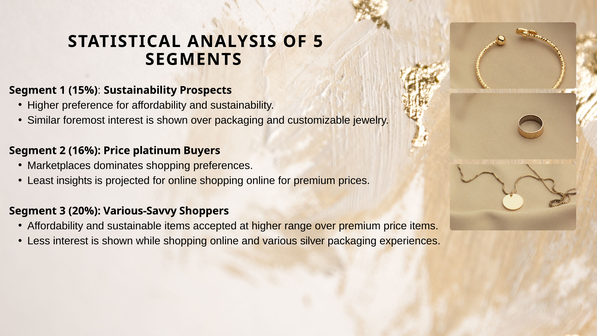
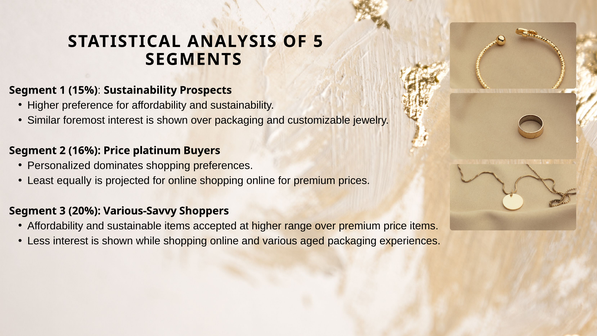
Marketplaces: Marketplaces -> Personalized
insights: insights -> equally
silver: silver -> aged
